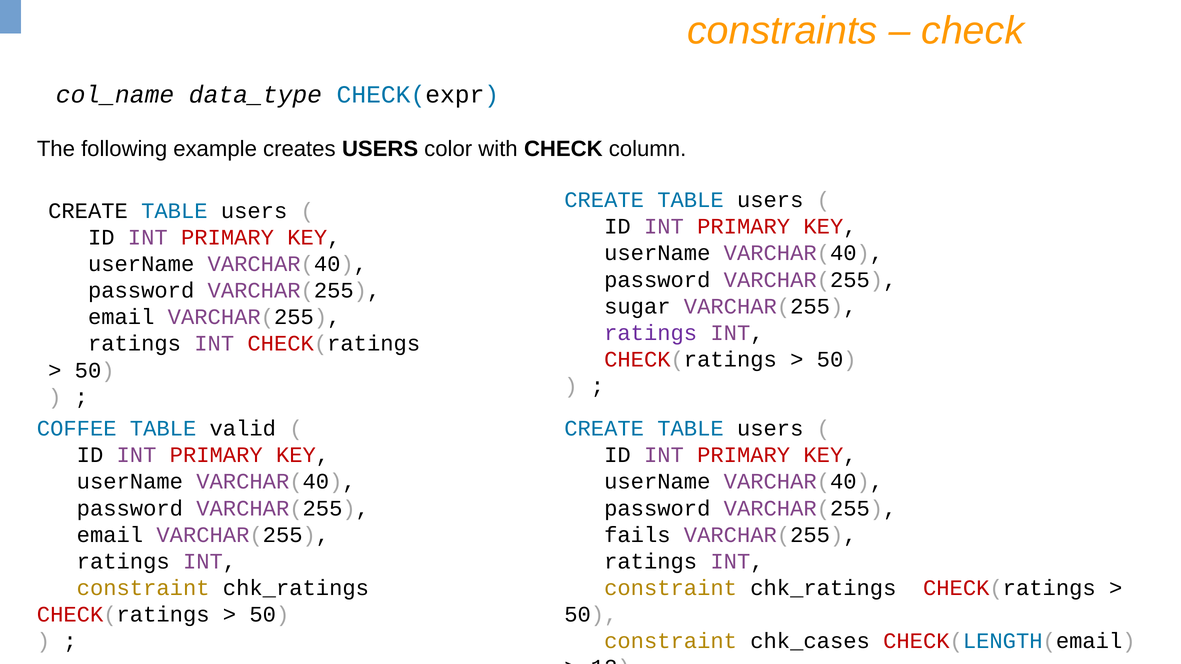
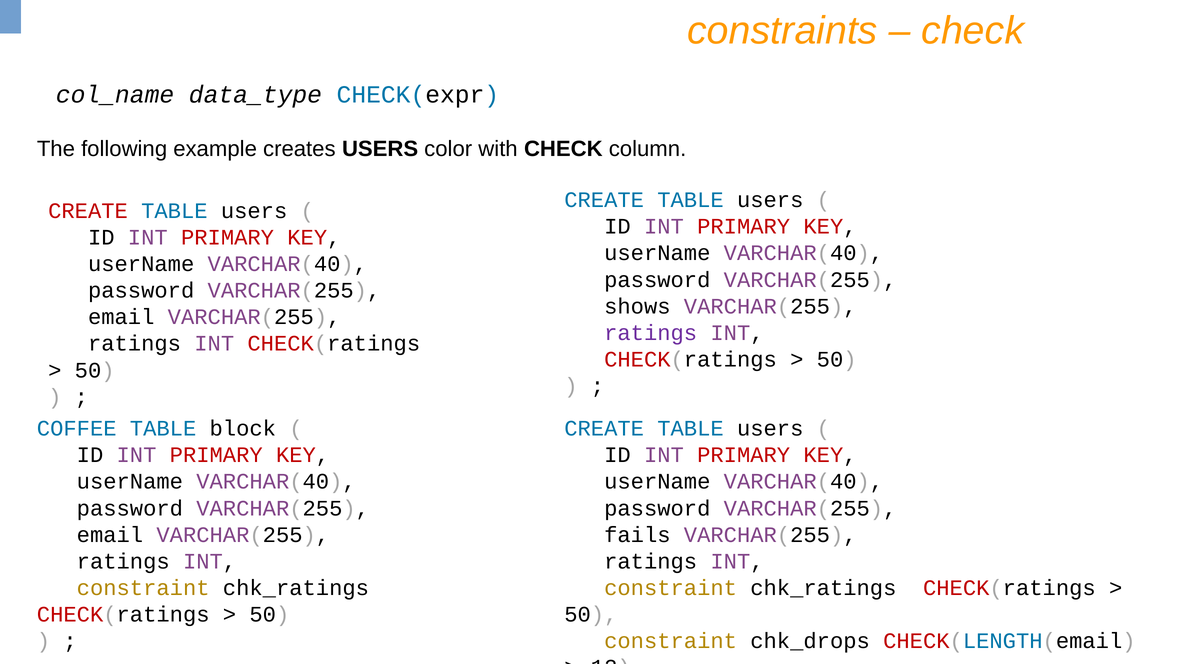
CREATE at (88, 211) colour: black -> red
sugar: sugar -> shows
valid: valid -> block
chk_cases: chk_cases -> chk_drops
